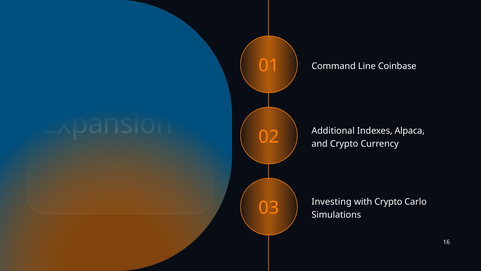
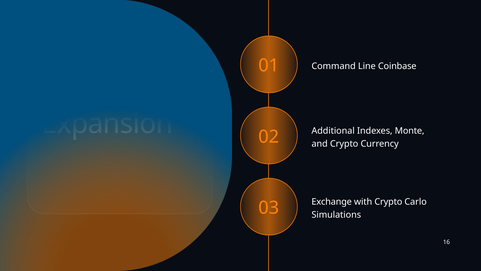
Alpaca: Alpaca -> Monte
Investing: Investing -> Exchange
